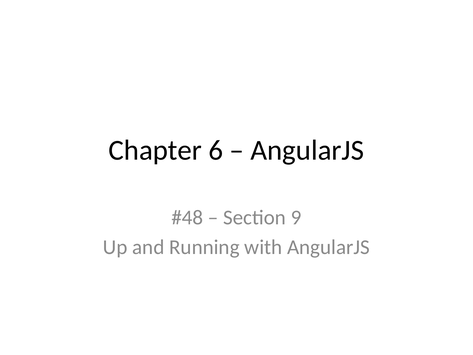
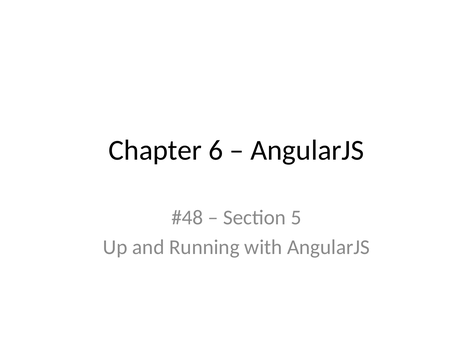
9: 9 -> 5
